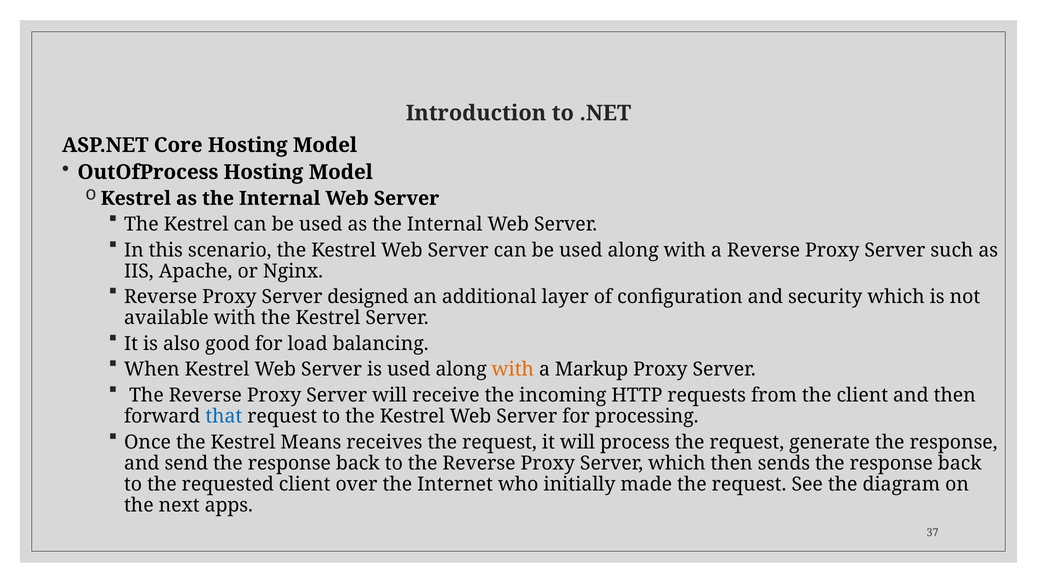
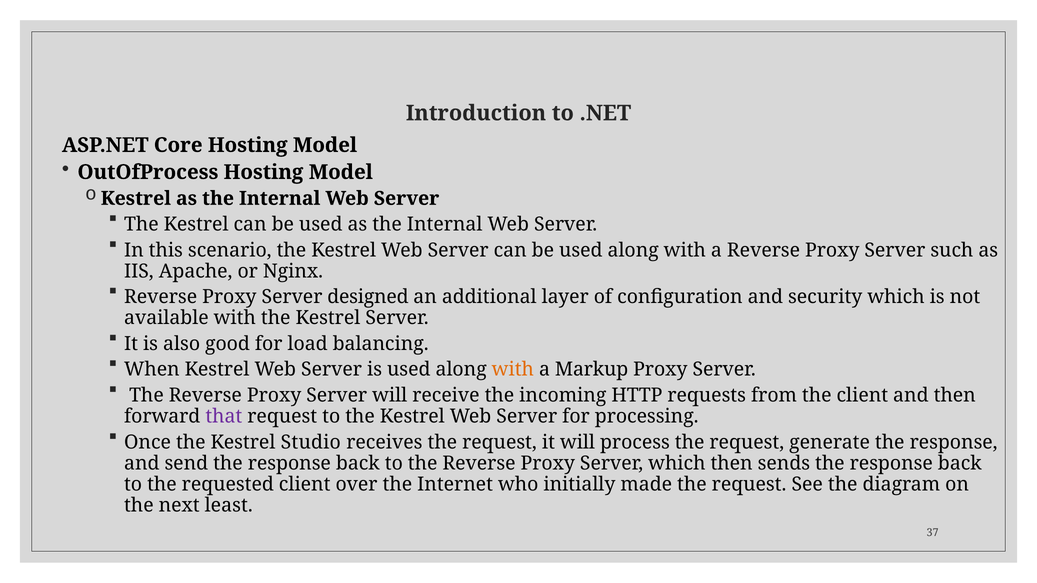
that colour: blue -> purple
Means: Means -> Studio
apps: apps -> least
